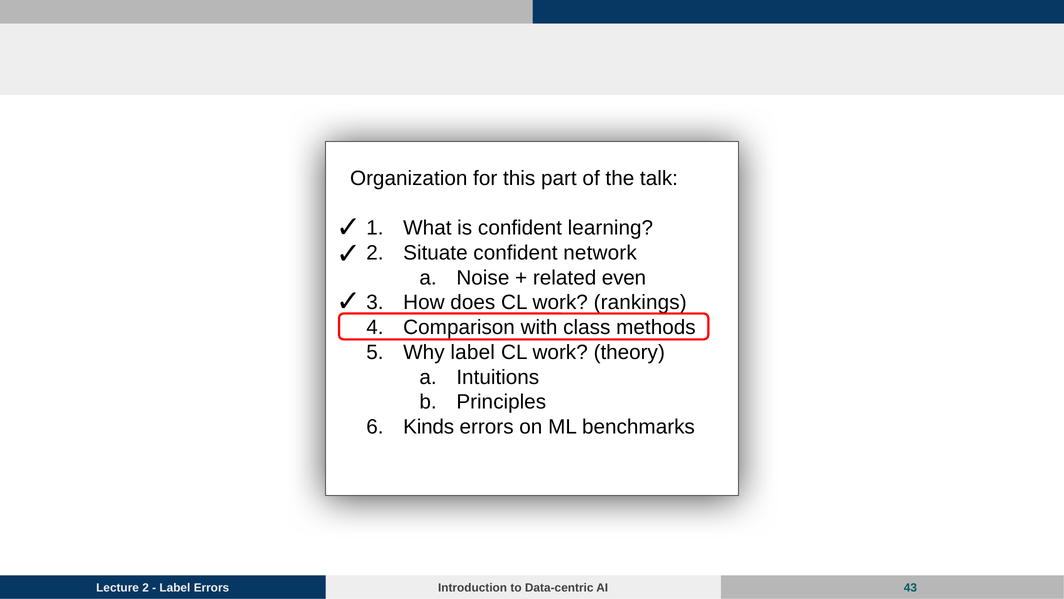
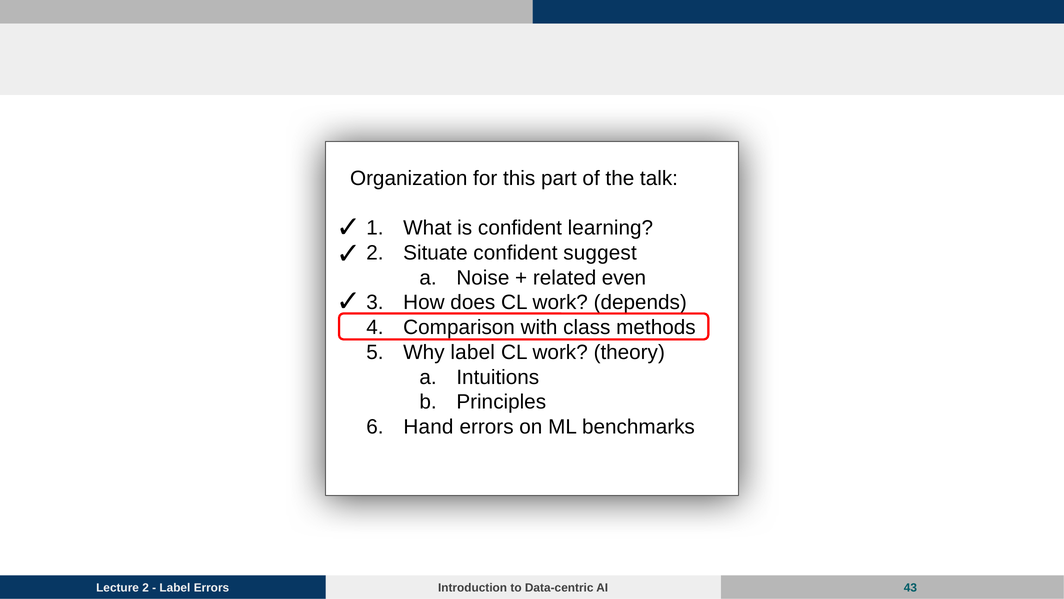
network: network -> suggest
rankings: rankings -> depends
Kinds: Kinds -> Hand
